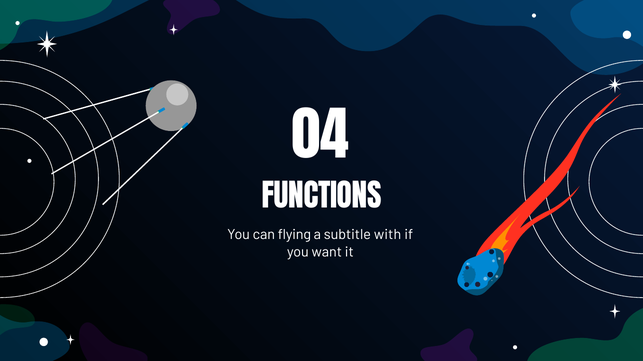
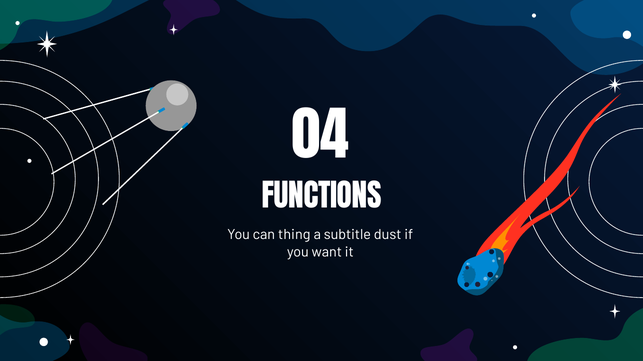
flying: flying -> thing
with: with -> dust
